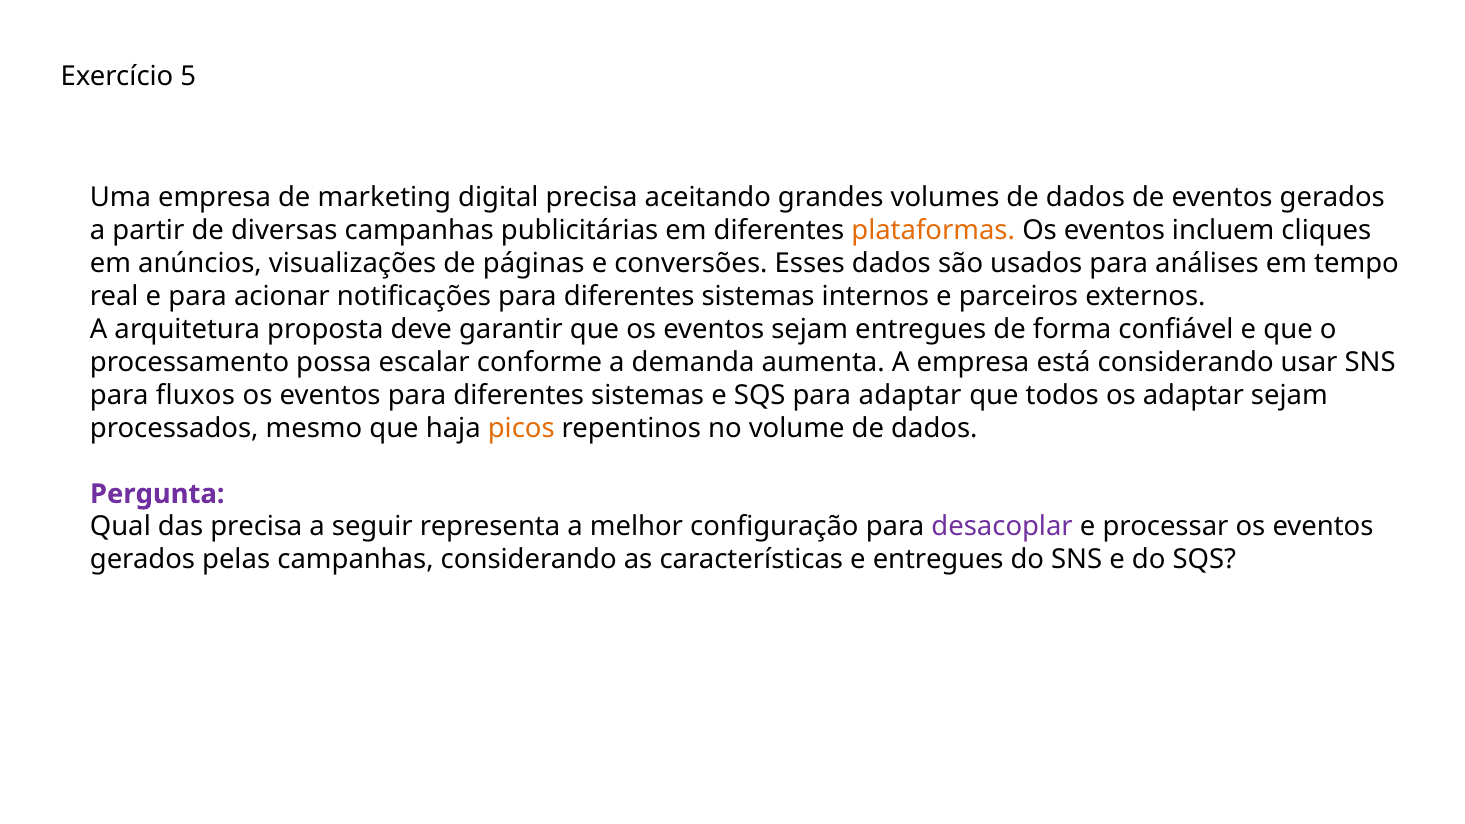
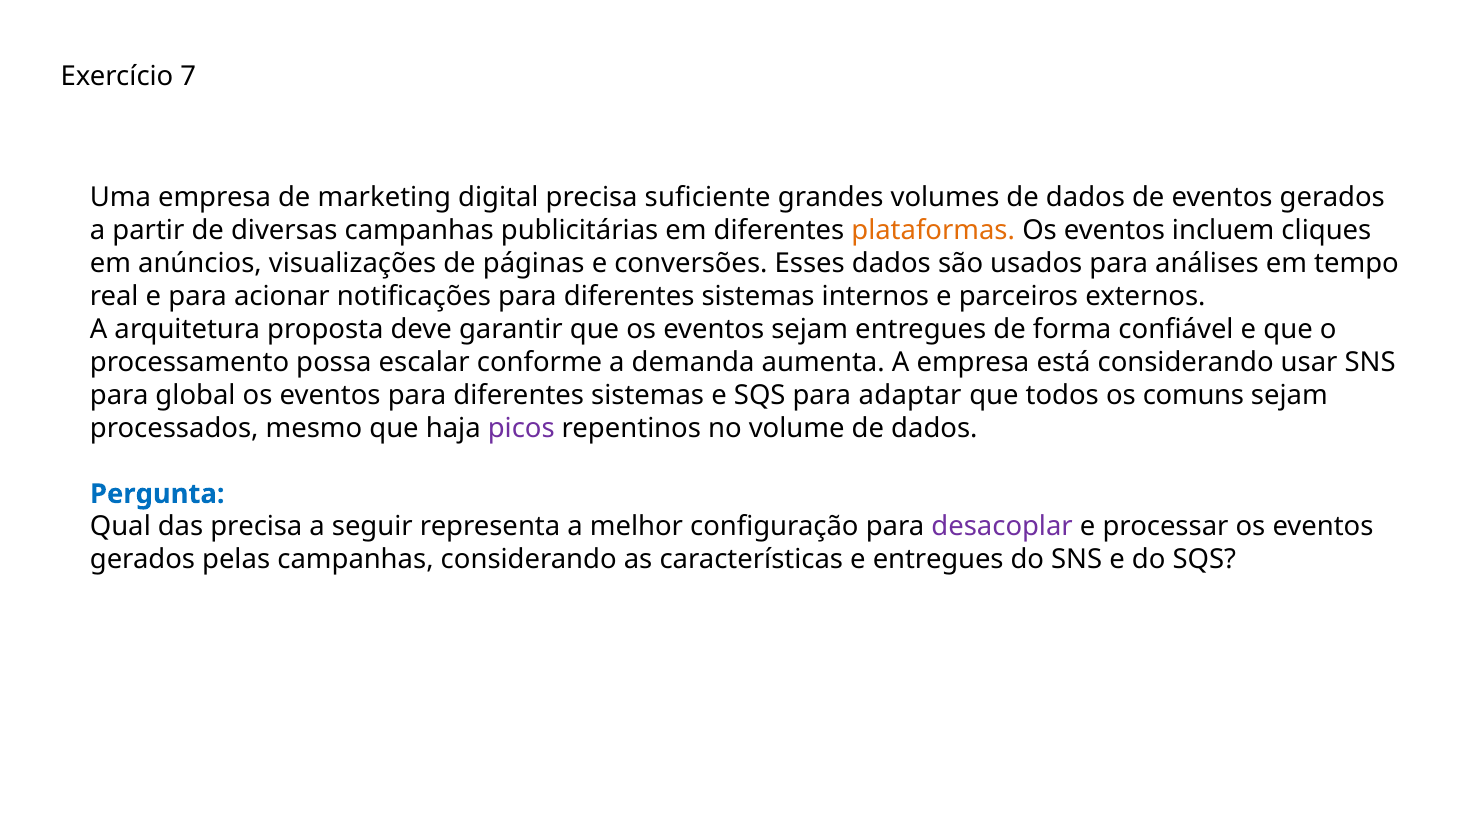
5: 5 -> 7
aceitando: aceitando -> suficiente
fluxos: fluxos -> global
os adaptar: adaptar -> comuns
picos colour: orange -> purple
Pergunta colour: purple -> blue
